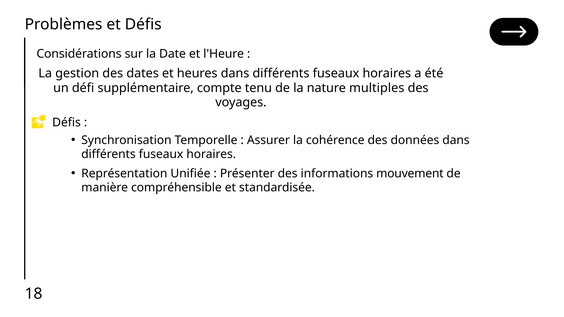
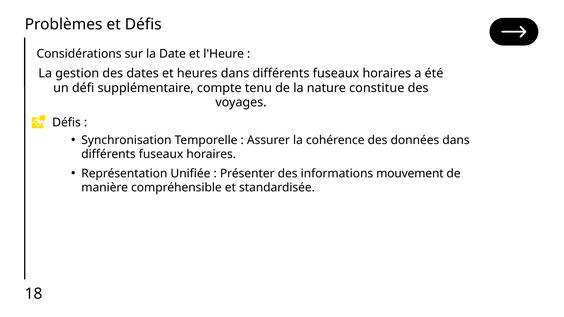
multiples: multiples -> constitue
